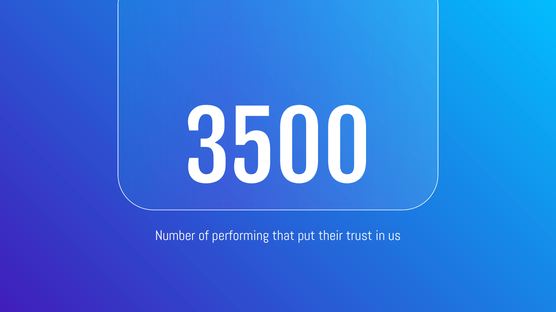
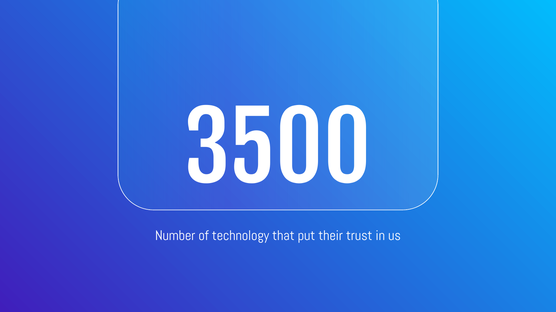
performing: performing -> technology
